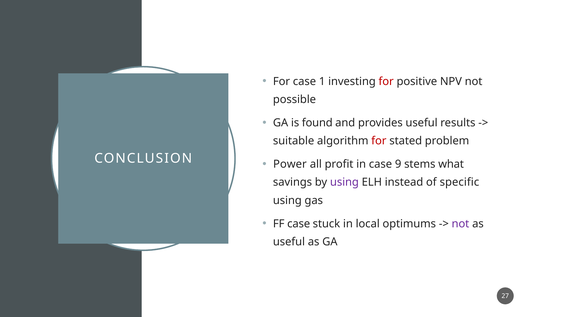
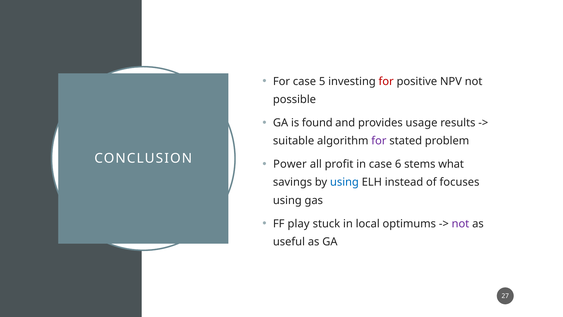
1: 1 -> 5
provides useful: useful -> usage
for at (379, 141) colour: red -> purple
9: 9 -> 6
using at (344, 182) colour: purple -> blue
specific: specific -> focuses
FF case: case -> play
